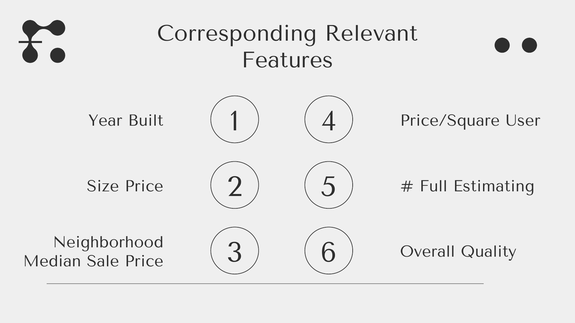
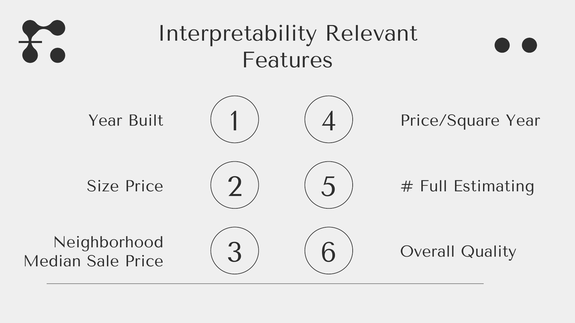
Corresponding: Corresponding -> Interpretability
Price/Square User: User -> Year
